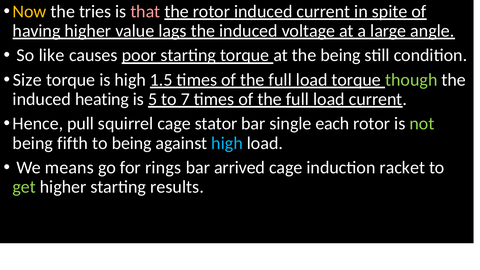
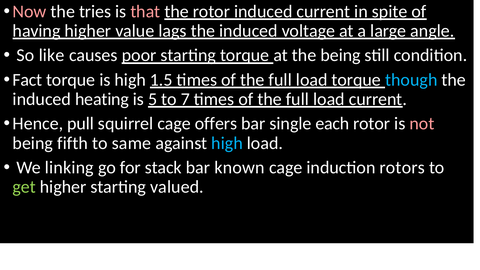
Now colour: yellow -> pink
Size: Size -> Fact
though colour: light green -> light blue
stator: stator -> offers
not colour: light green -> pink
to being: being -> same
means: means -> linking
rings: rings -> stack
arrived: arrived -> known
racket: racket -> rotors
results: results -> valued
